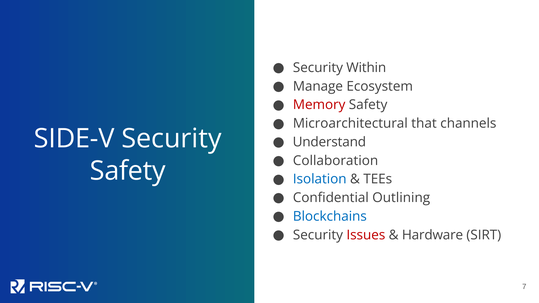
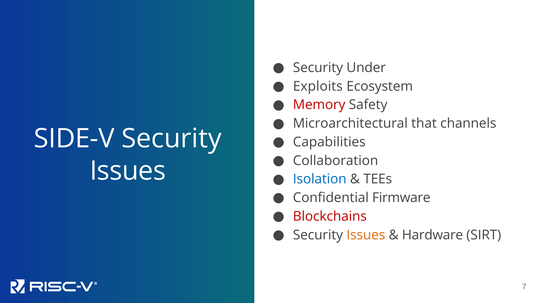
Within: Within -> Under
Manage: Manage -> Exploits
Understand: Understand -> Capabilities
Safety at (128, 171): Safety -> Issues
Outlining: Outlining -> Firmware
Blockchains colour: blue -> red
Issues at (366, 235) colour: red -> orange
